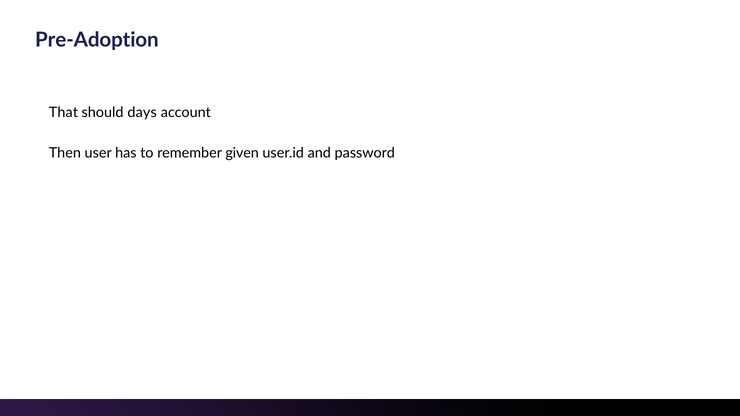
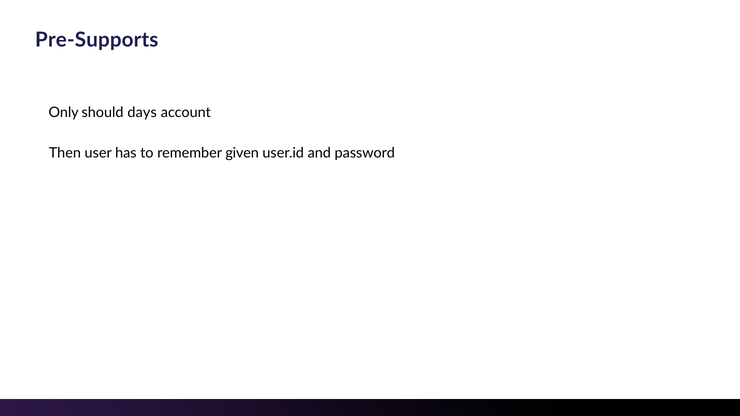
Pre-Adoption: Pre-Adoption -> Pre-Supports
That: That -> Only
